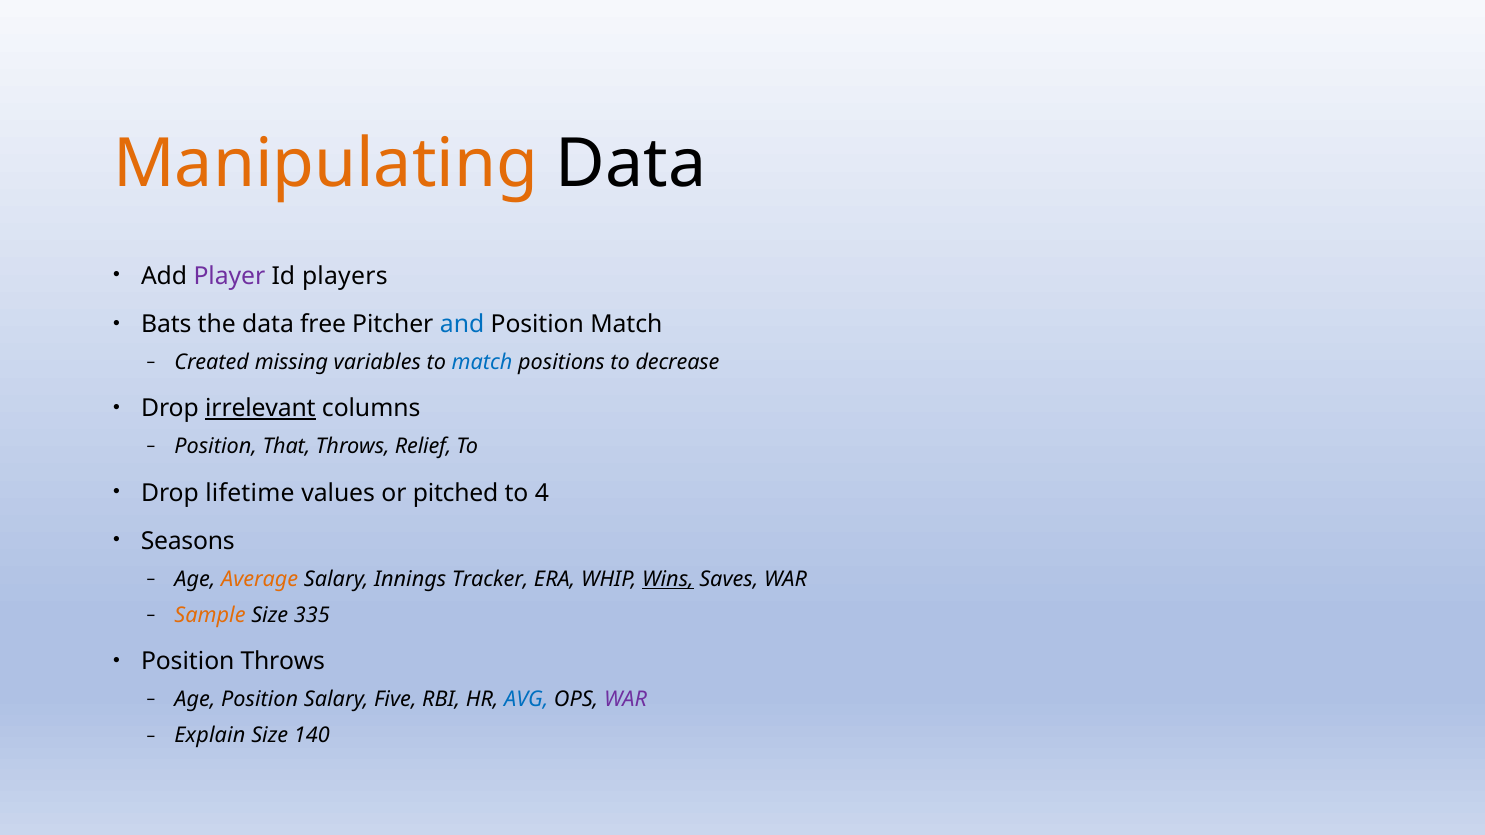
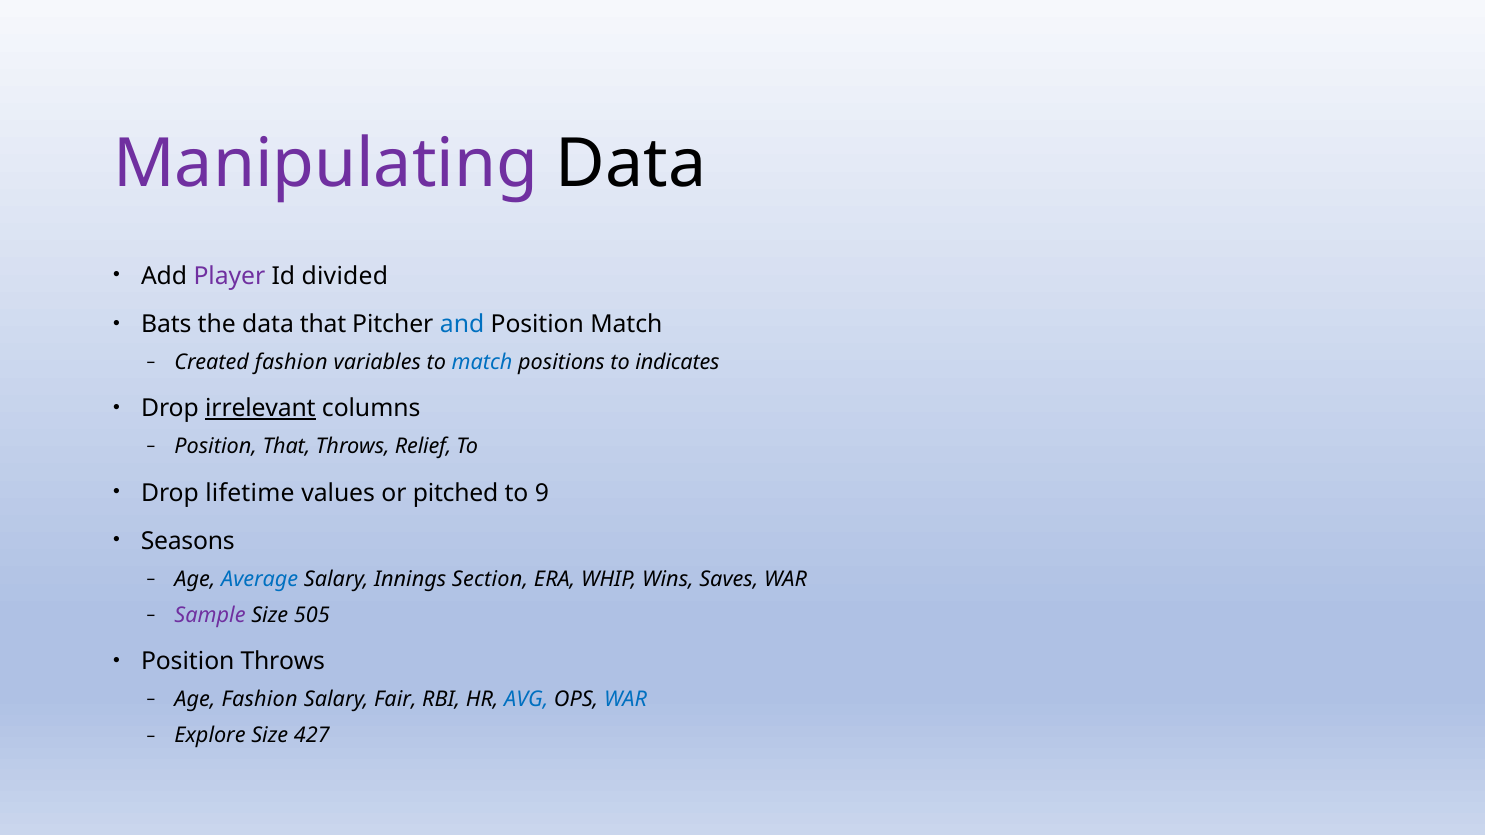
Manipulating colour: orange -> purple
players: players -> divided
data free: free -> that
Created missing: missing -> fashion
decrease: decrease -> indicates
4: 4 -> 9
Average colour: orange -> blue
Tracker: Tracker -> Section
Wins underline: present -> none
Sample colour: orange -> purple
335: 335 -> 505
Age Position: Position -> Fashion
Five: Five -> Fair
WAR at (626, 700) colour: purple -> blue
Explain: Explain -> Explore
140: 140 -> 427
